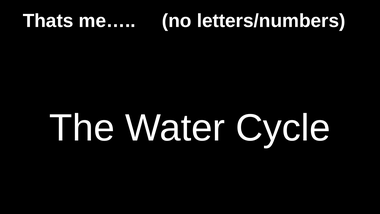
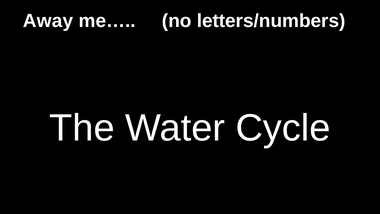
Thats: Thats -> Away
